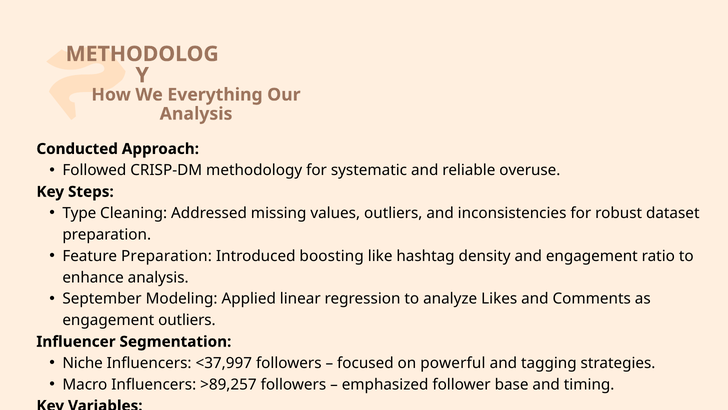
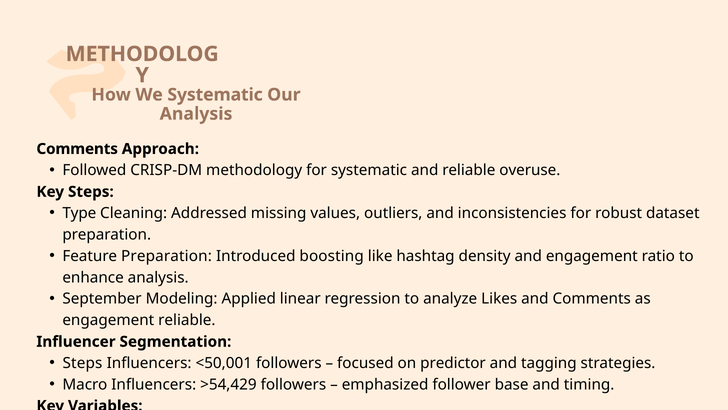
We Everything: Everything -> Systematic
Conducted at (77, 149): Conducted -> Comments
engagement outliers: outliers -> reliable
Niche at (83, 363): Niche -> Steps
<37,997: <37,997 -> <50,001
powerful: powerful -> predictor
>89,257: >89,257 -> >54,429
